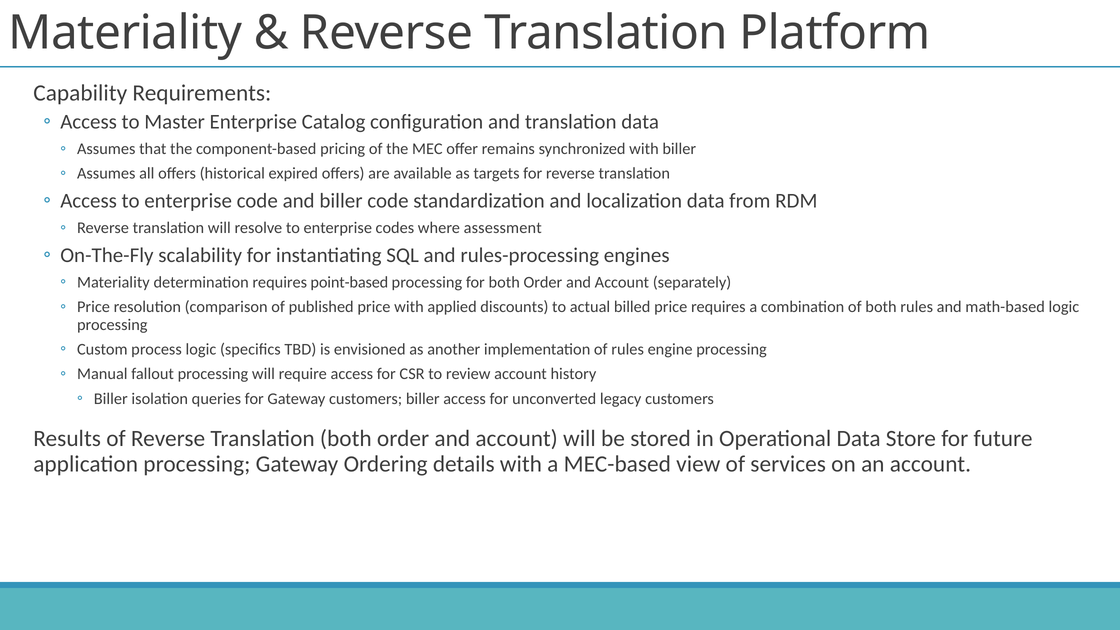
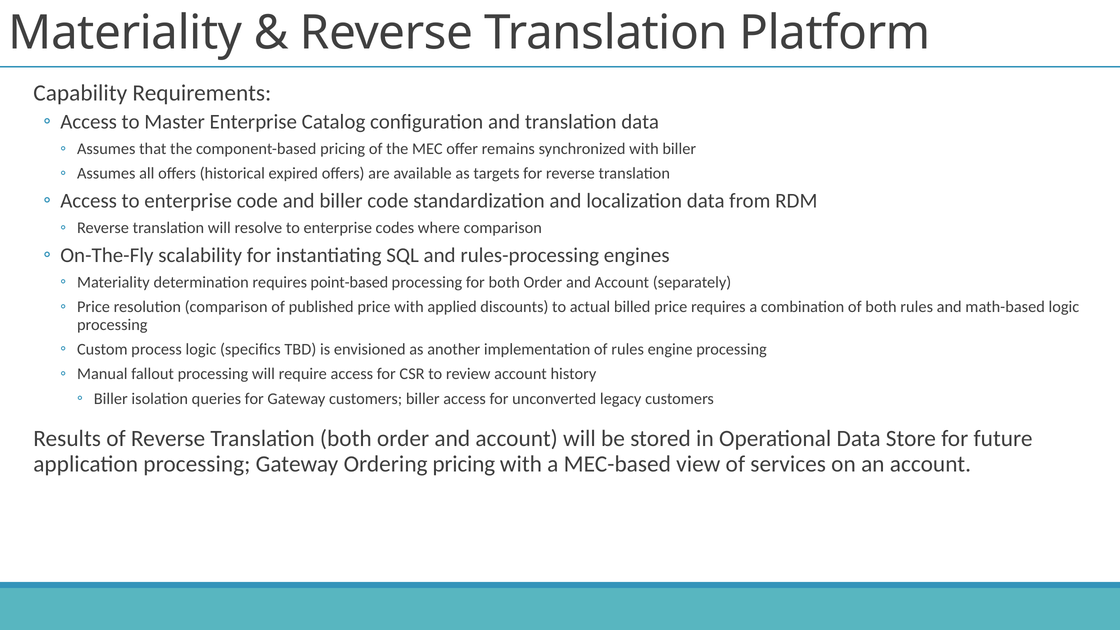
where assessment: assessment -> comparison
Ordering details: details -> pricing
